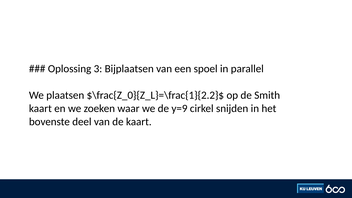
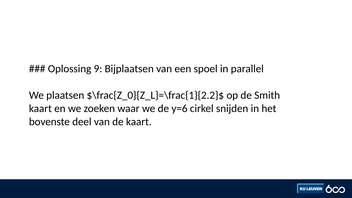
3: 3 -> 9
y=9: y=9 -> y=6
